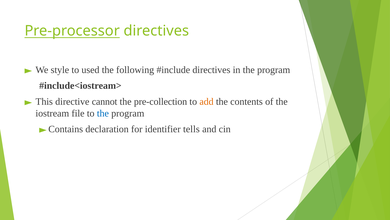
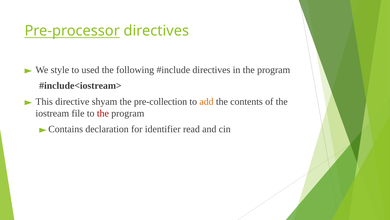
cannot: cannot -> shyam
the at (103, 113) colour: blue -> red
tells: tells -> read
